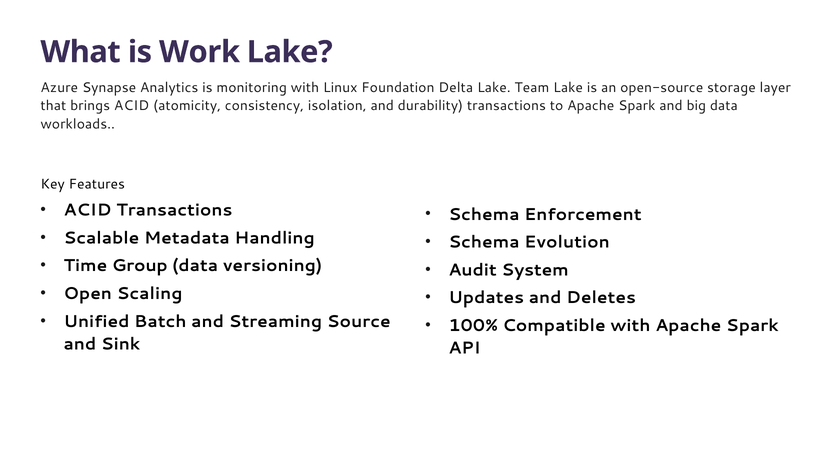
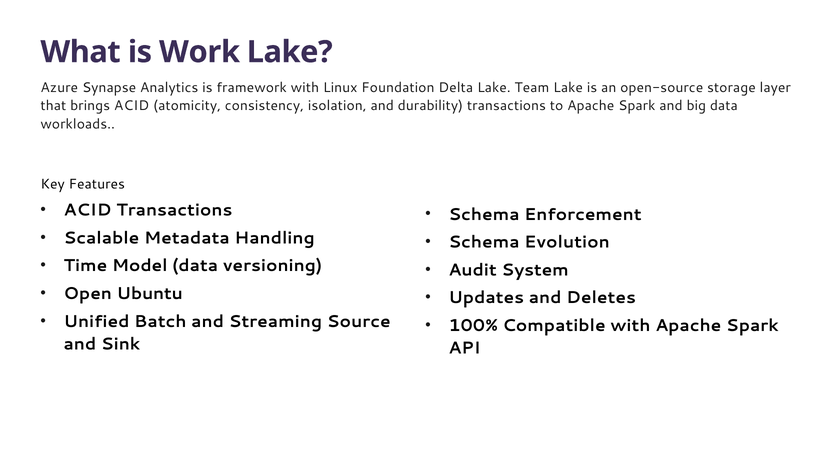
monitoring: monitoring -> framework
Group: Group -> Model
Scaling: Scaling -> Ubuntu
